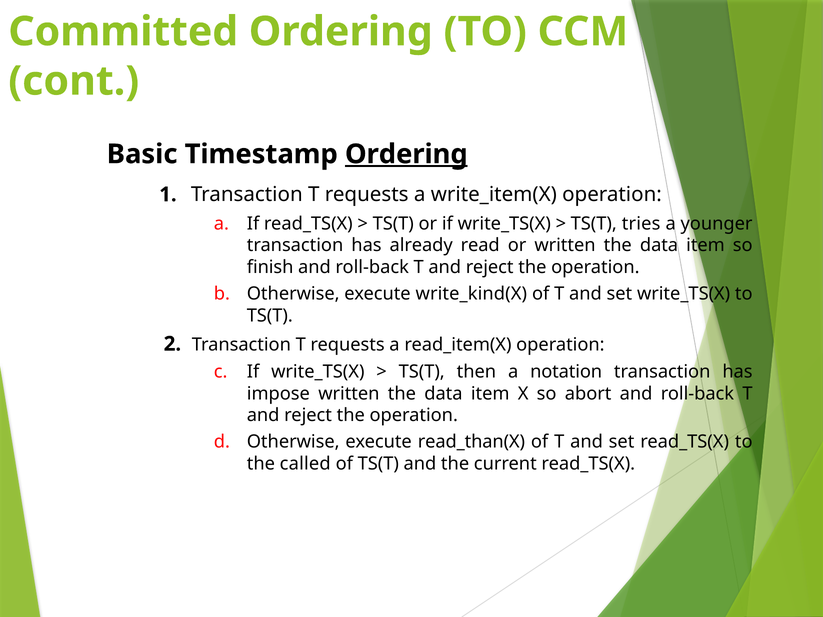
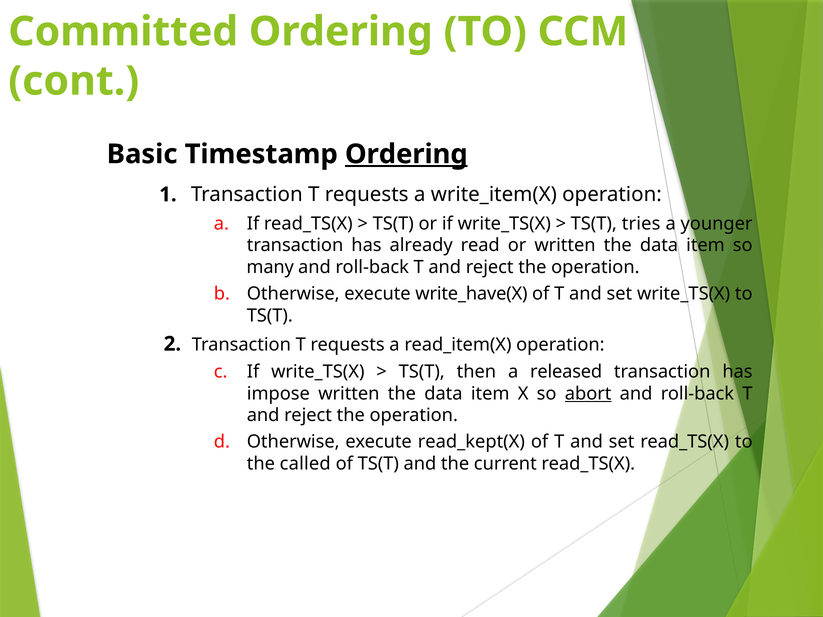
finish: finish -> many
write_kind(X: write_kind(X -> write_have(X
notation: notation -> released
abort underline: none -> present
read_than(X: read_than(X -> read_kept(X
